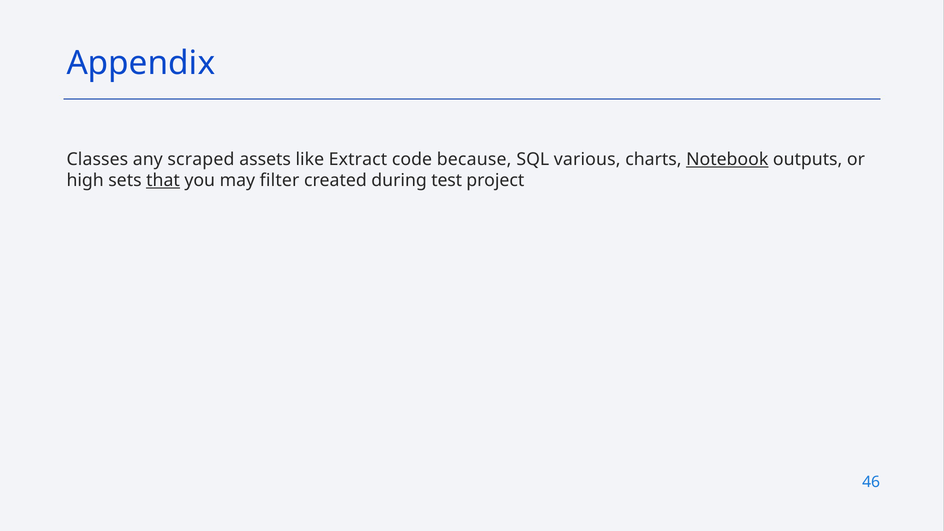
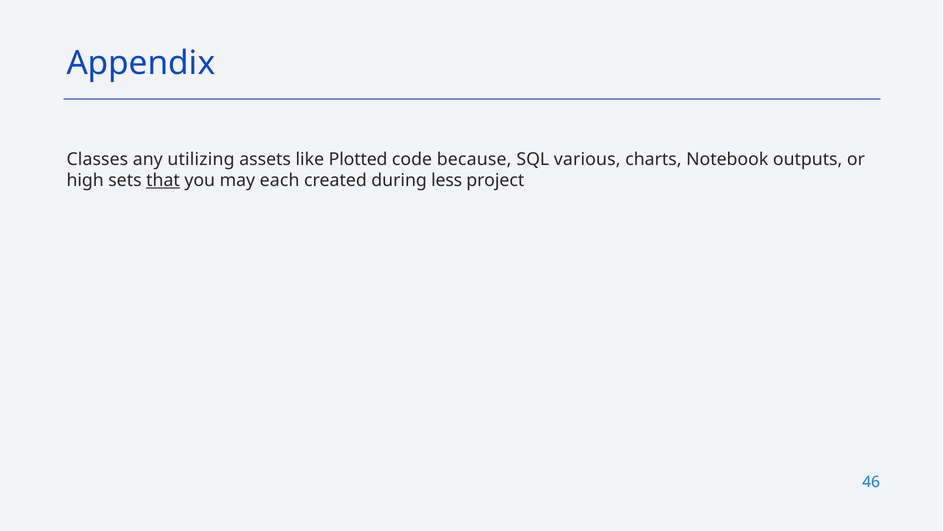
scraped: scraped -> utilizing
Extract: Extract -> Plotted
Notebook underline: present -> none
filter: filter -> each
test: test -> less
